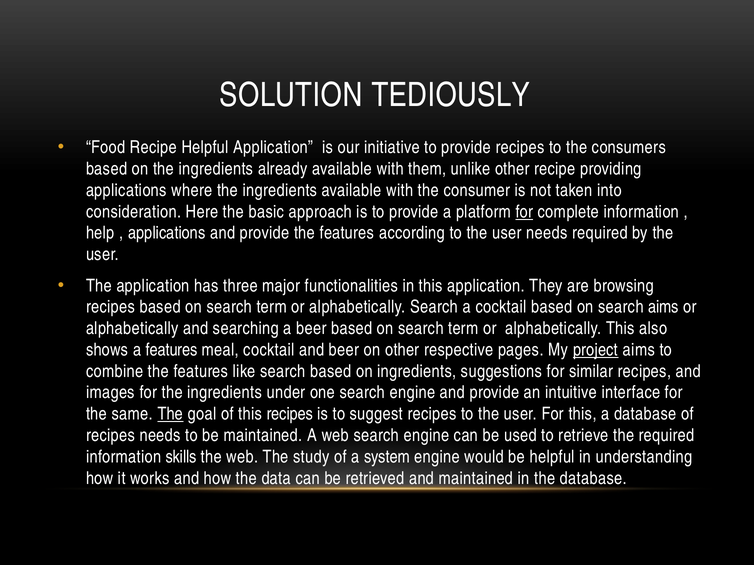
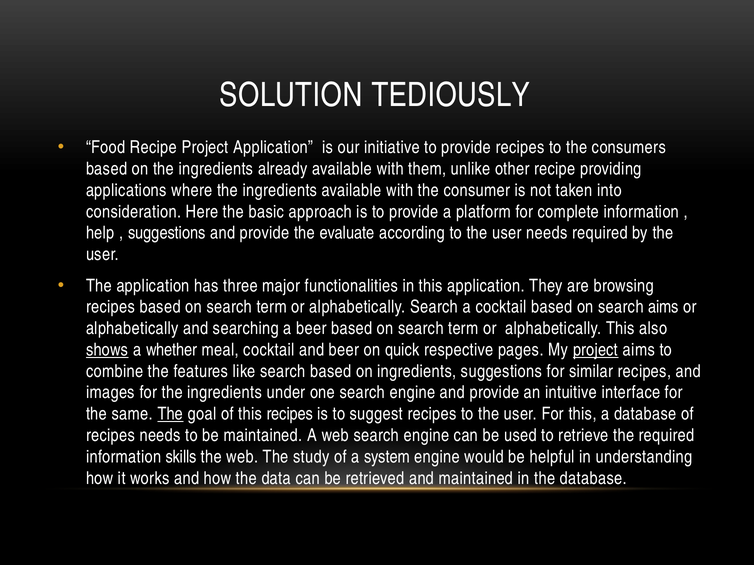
Recipe Helpful: Helpful -> Project
for at (524, 212) underline: present -> none
applications at (167, 233): applications -> suggestions
provide the features: features -> evaluate
shows underline: none -> present
a features: features -> whether
on other: other -> quick
